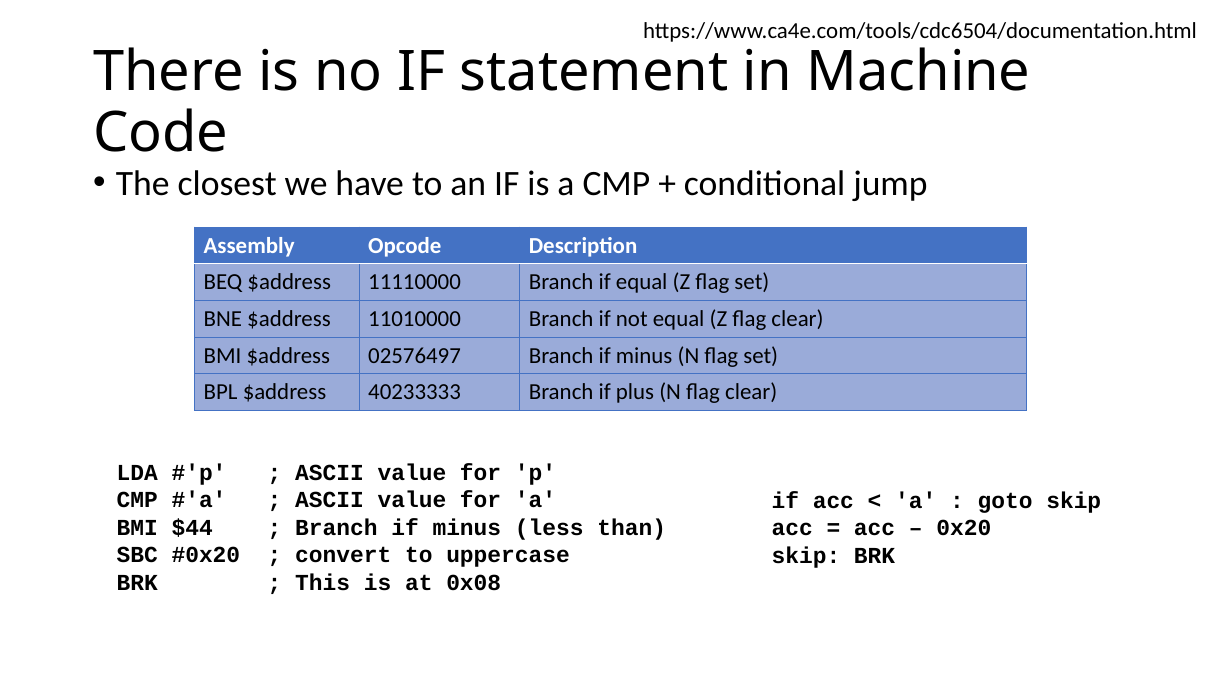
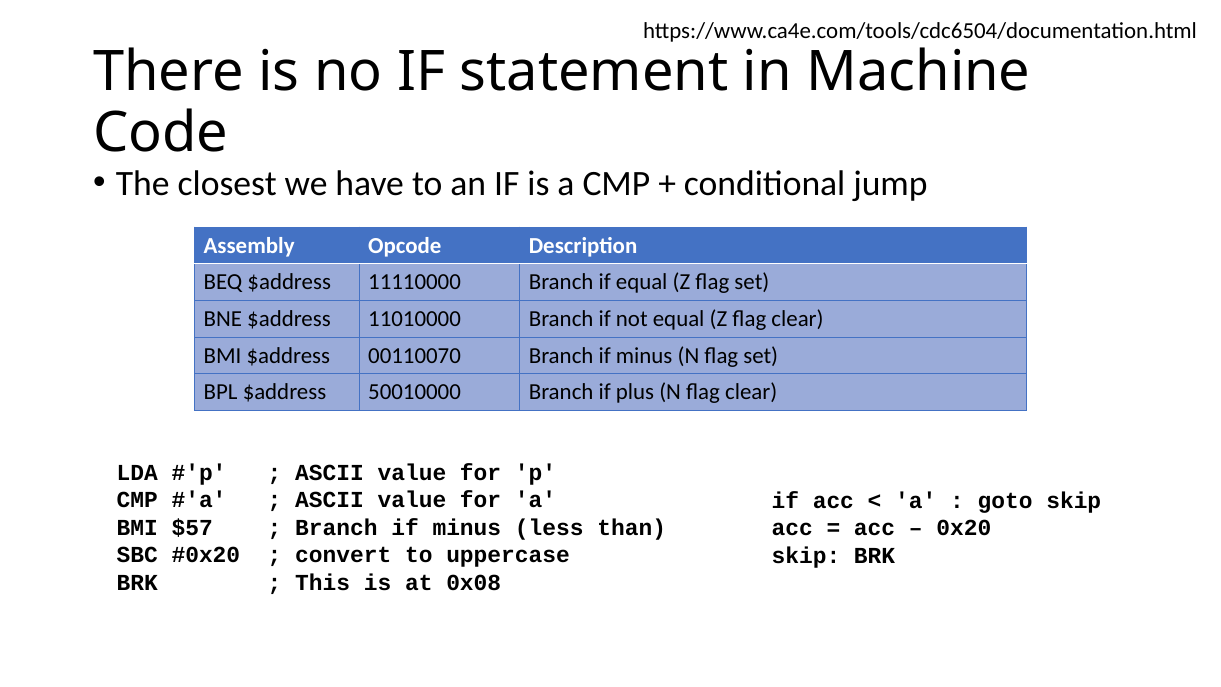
02576497: 02576497 -> 00110070
40233333: 40233333 -> 50010000
$44: $44 -> $57
